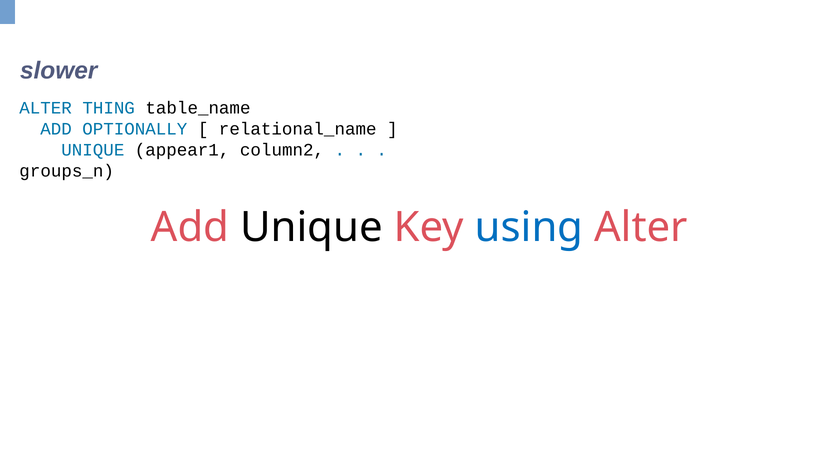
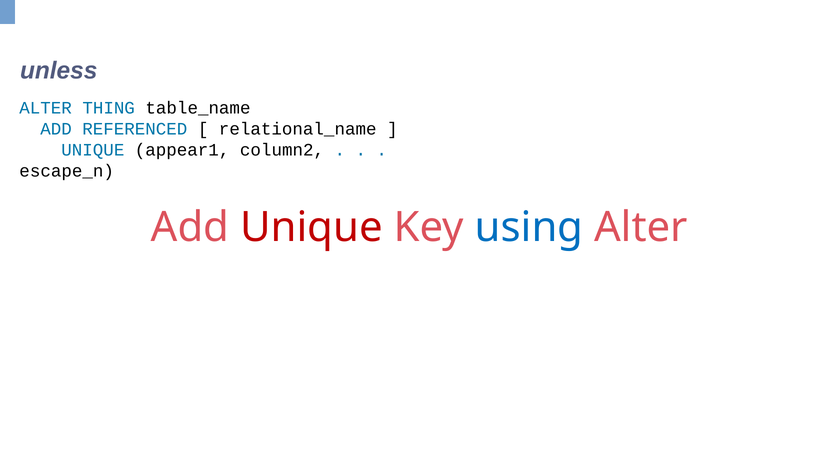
slower: slower -> unless
OPTIONALLY: OPTIONALLY -> REFERENCED
groups_n: groups_n -> escape_n
Unique at (311, 228) colour: black -> red
